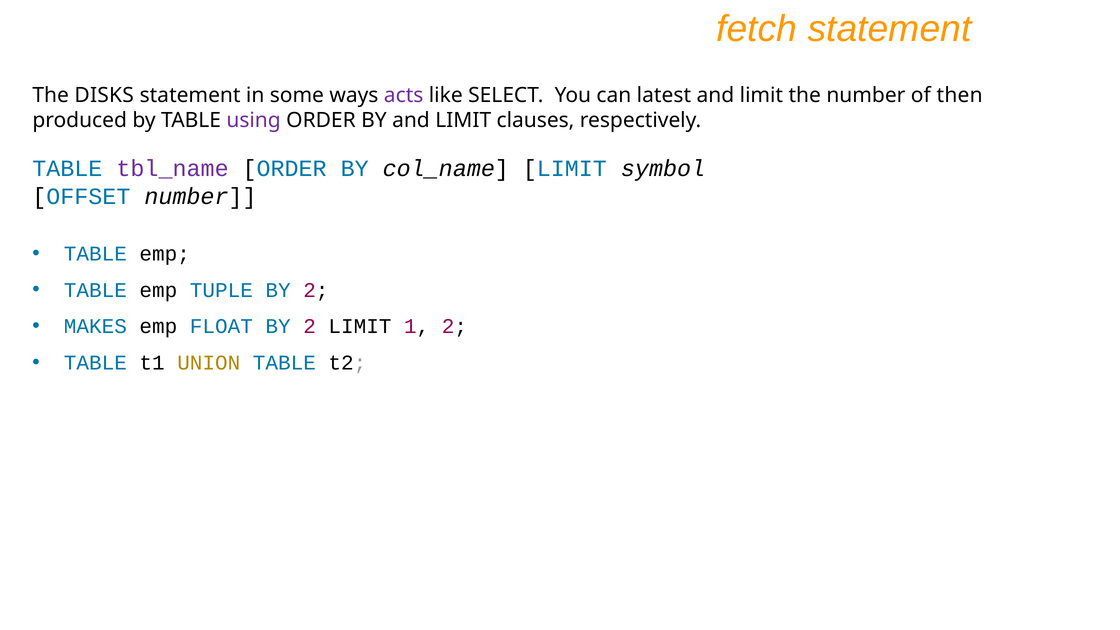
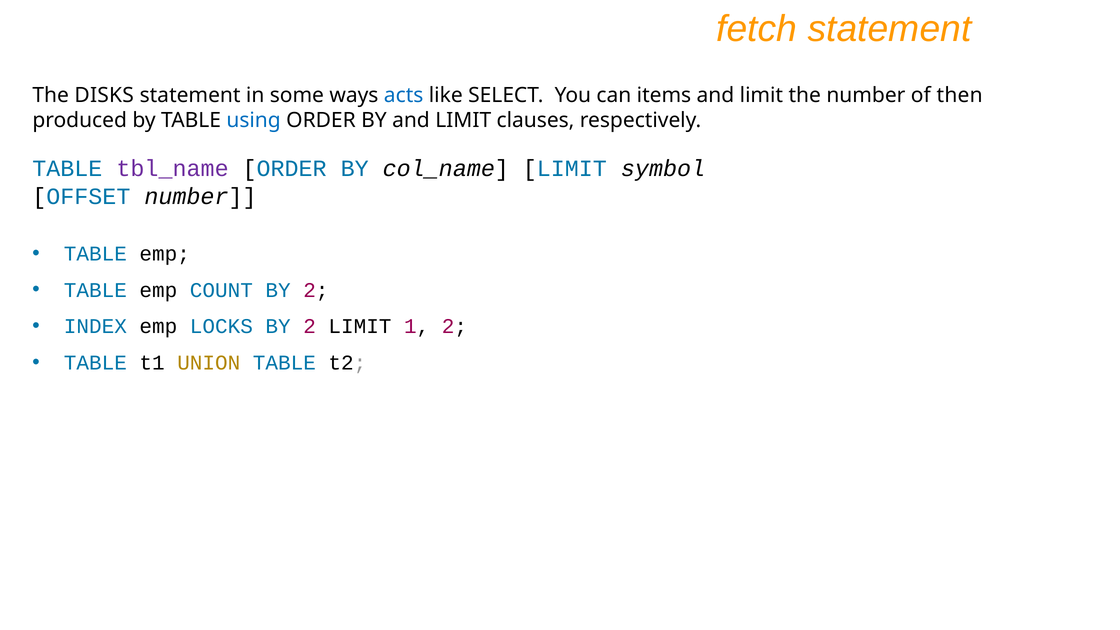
acts colour: purple -> blue
latest: latest -> items
using colour: purple -> blue
TUPLE: TUPLE -> COUNT
MAKES: MAKES -> INDEX
FLOAT: FLOAT -> LOCKS
